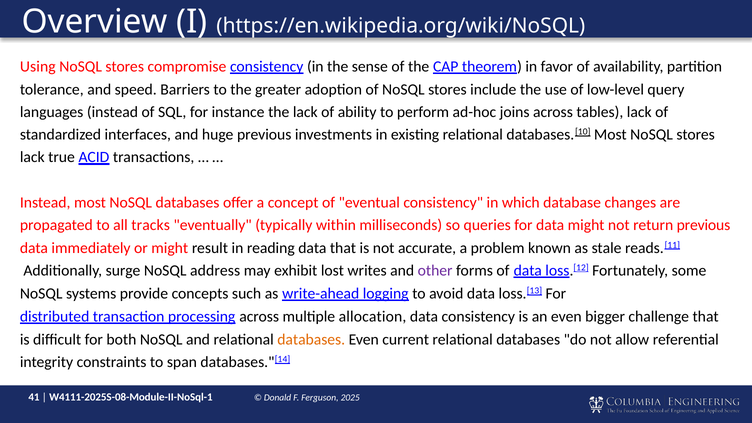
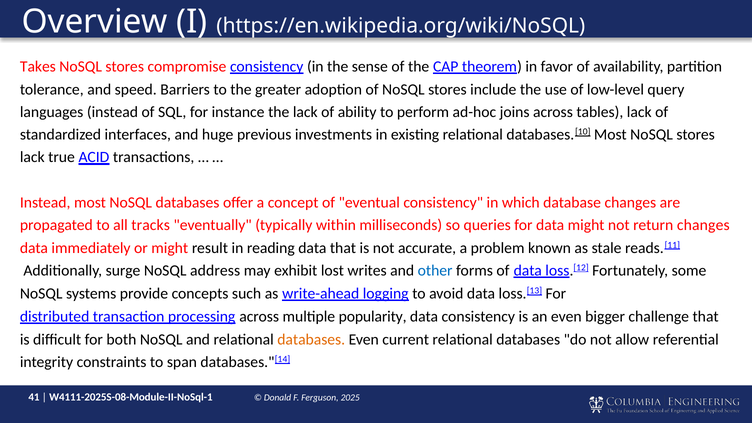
Using: Using -> Takes
return previous: previous -> changes
other colour: purple -> blue
allocation: allocation -> popularity
